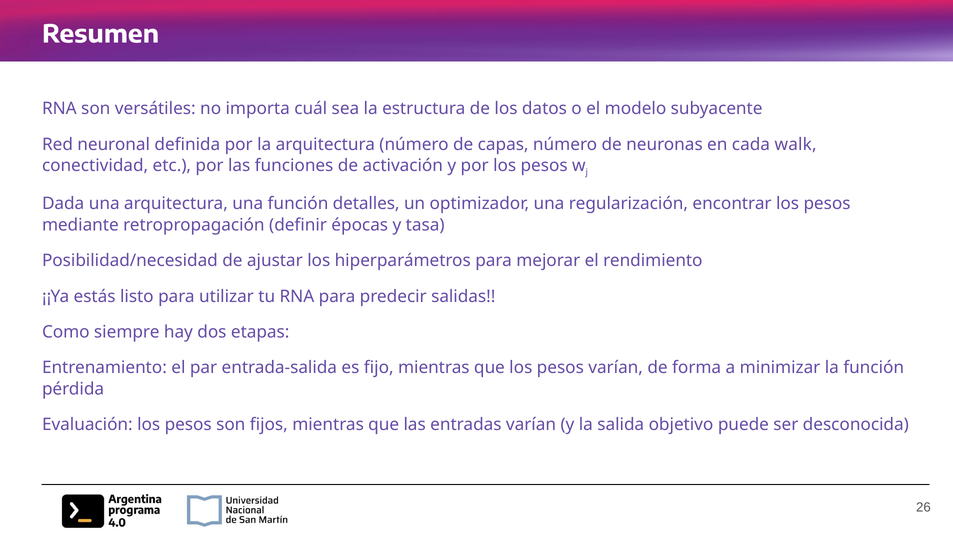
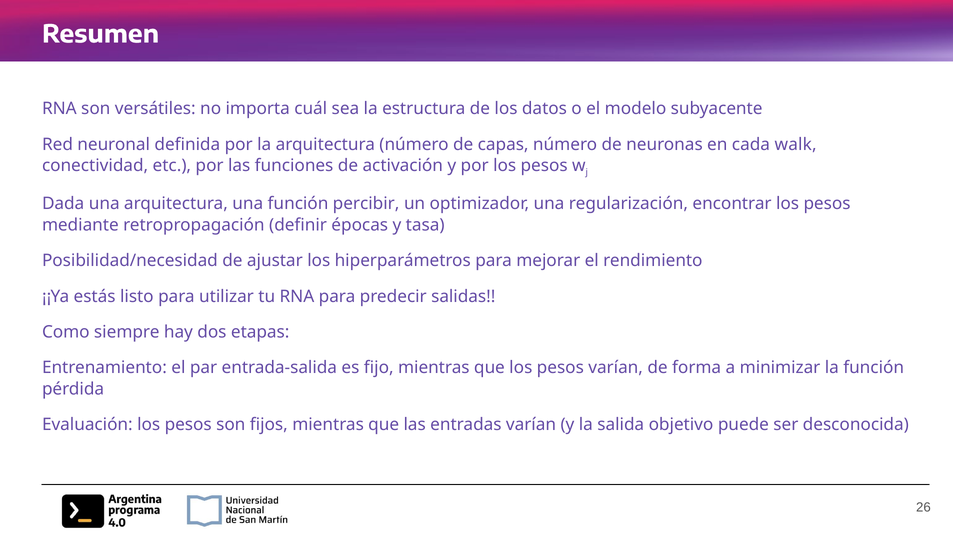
detalles: detalles -> percibir
